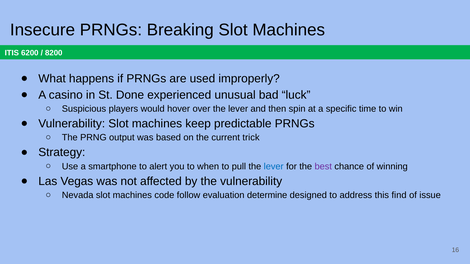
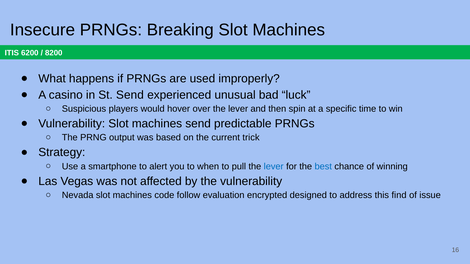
St Done: Done -> Send
machines keep: keep -> send
best colour: purple -> blue
determine: determine -> encrypted
